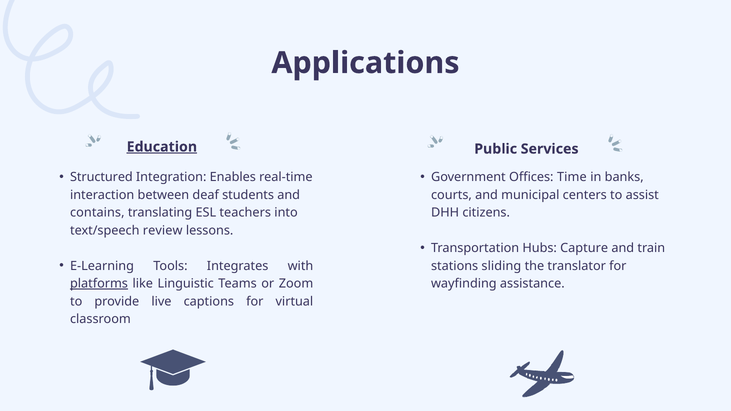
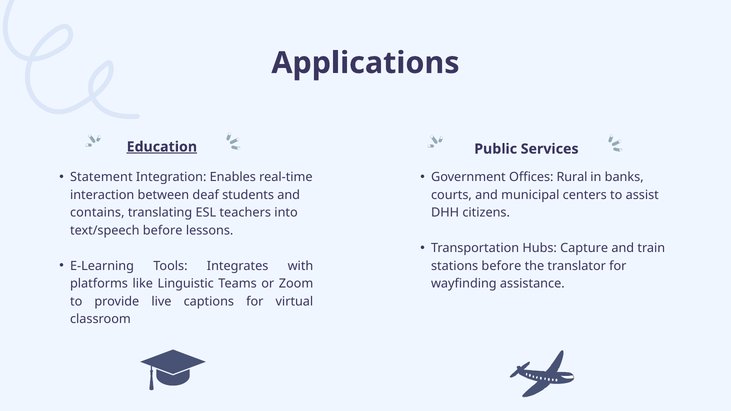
Structured: Structured -> Statement
Time: Time -> Rural
text/speech review: review -> before
stations sliding: sliding -> before
platforms underline: present -> none
